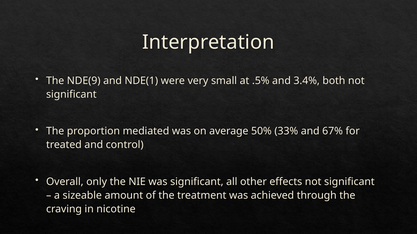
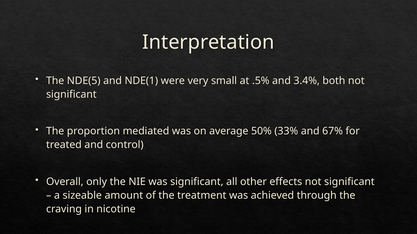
NDE(9: NDE(9 -> NDE(5
